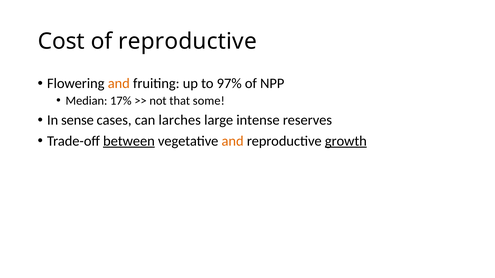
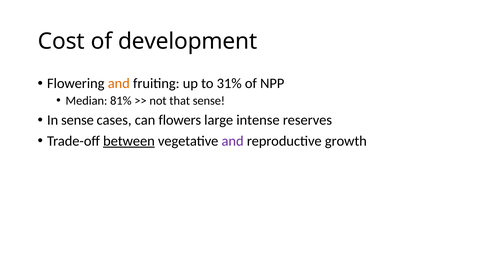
of reproductive: reproductive -> development
97%: 97% -> 31%
17%: 17% -> 81%
that some: some -> sense
larches: larches -> flowers
and at (233, 141) colour: orange -> purple
growth underline: present -> none
